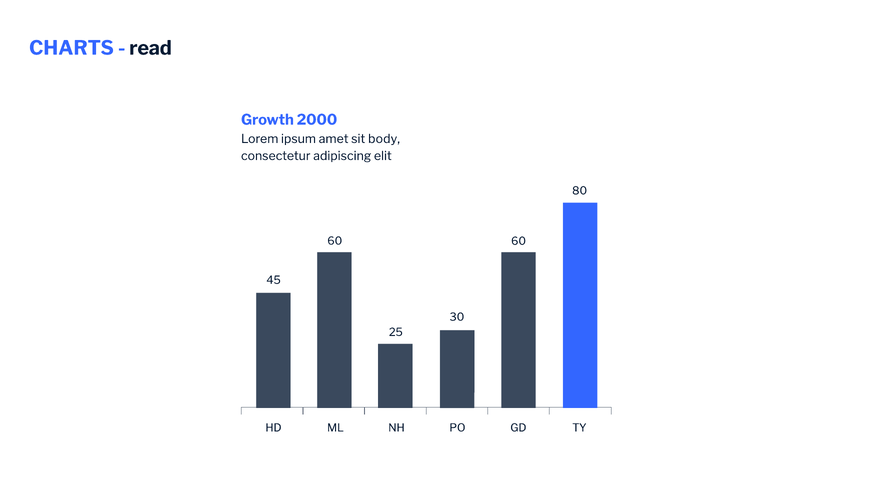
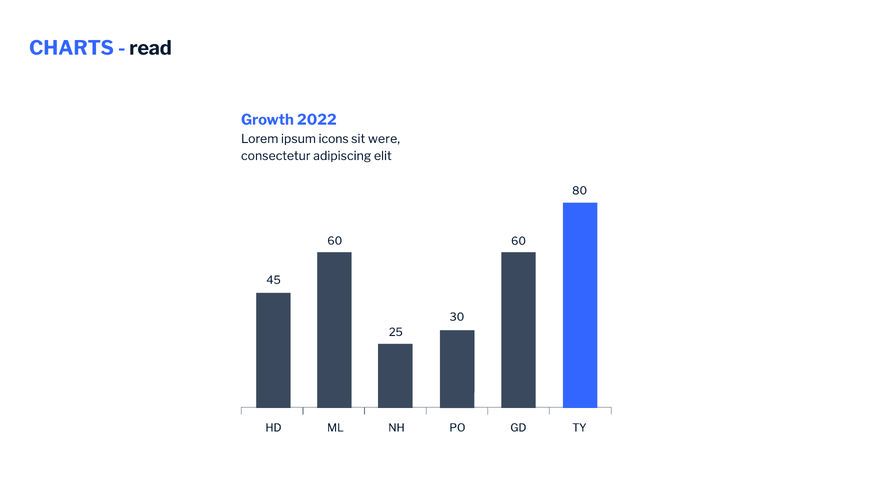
2000: 2000 -> 2022
amet: amet -> icons
body: body -> were
